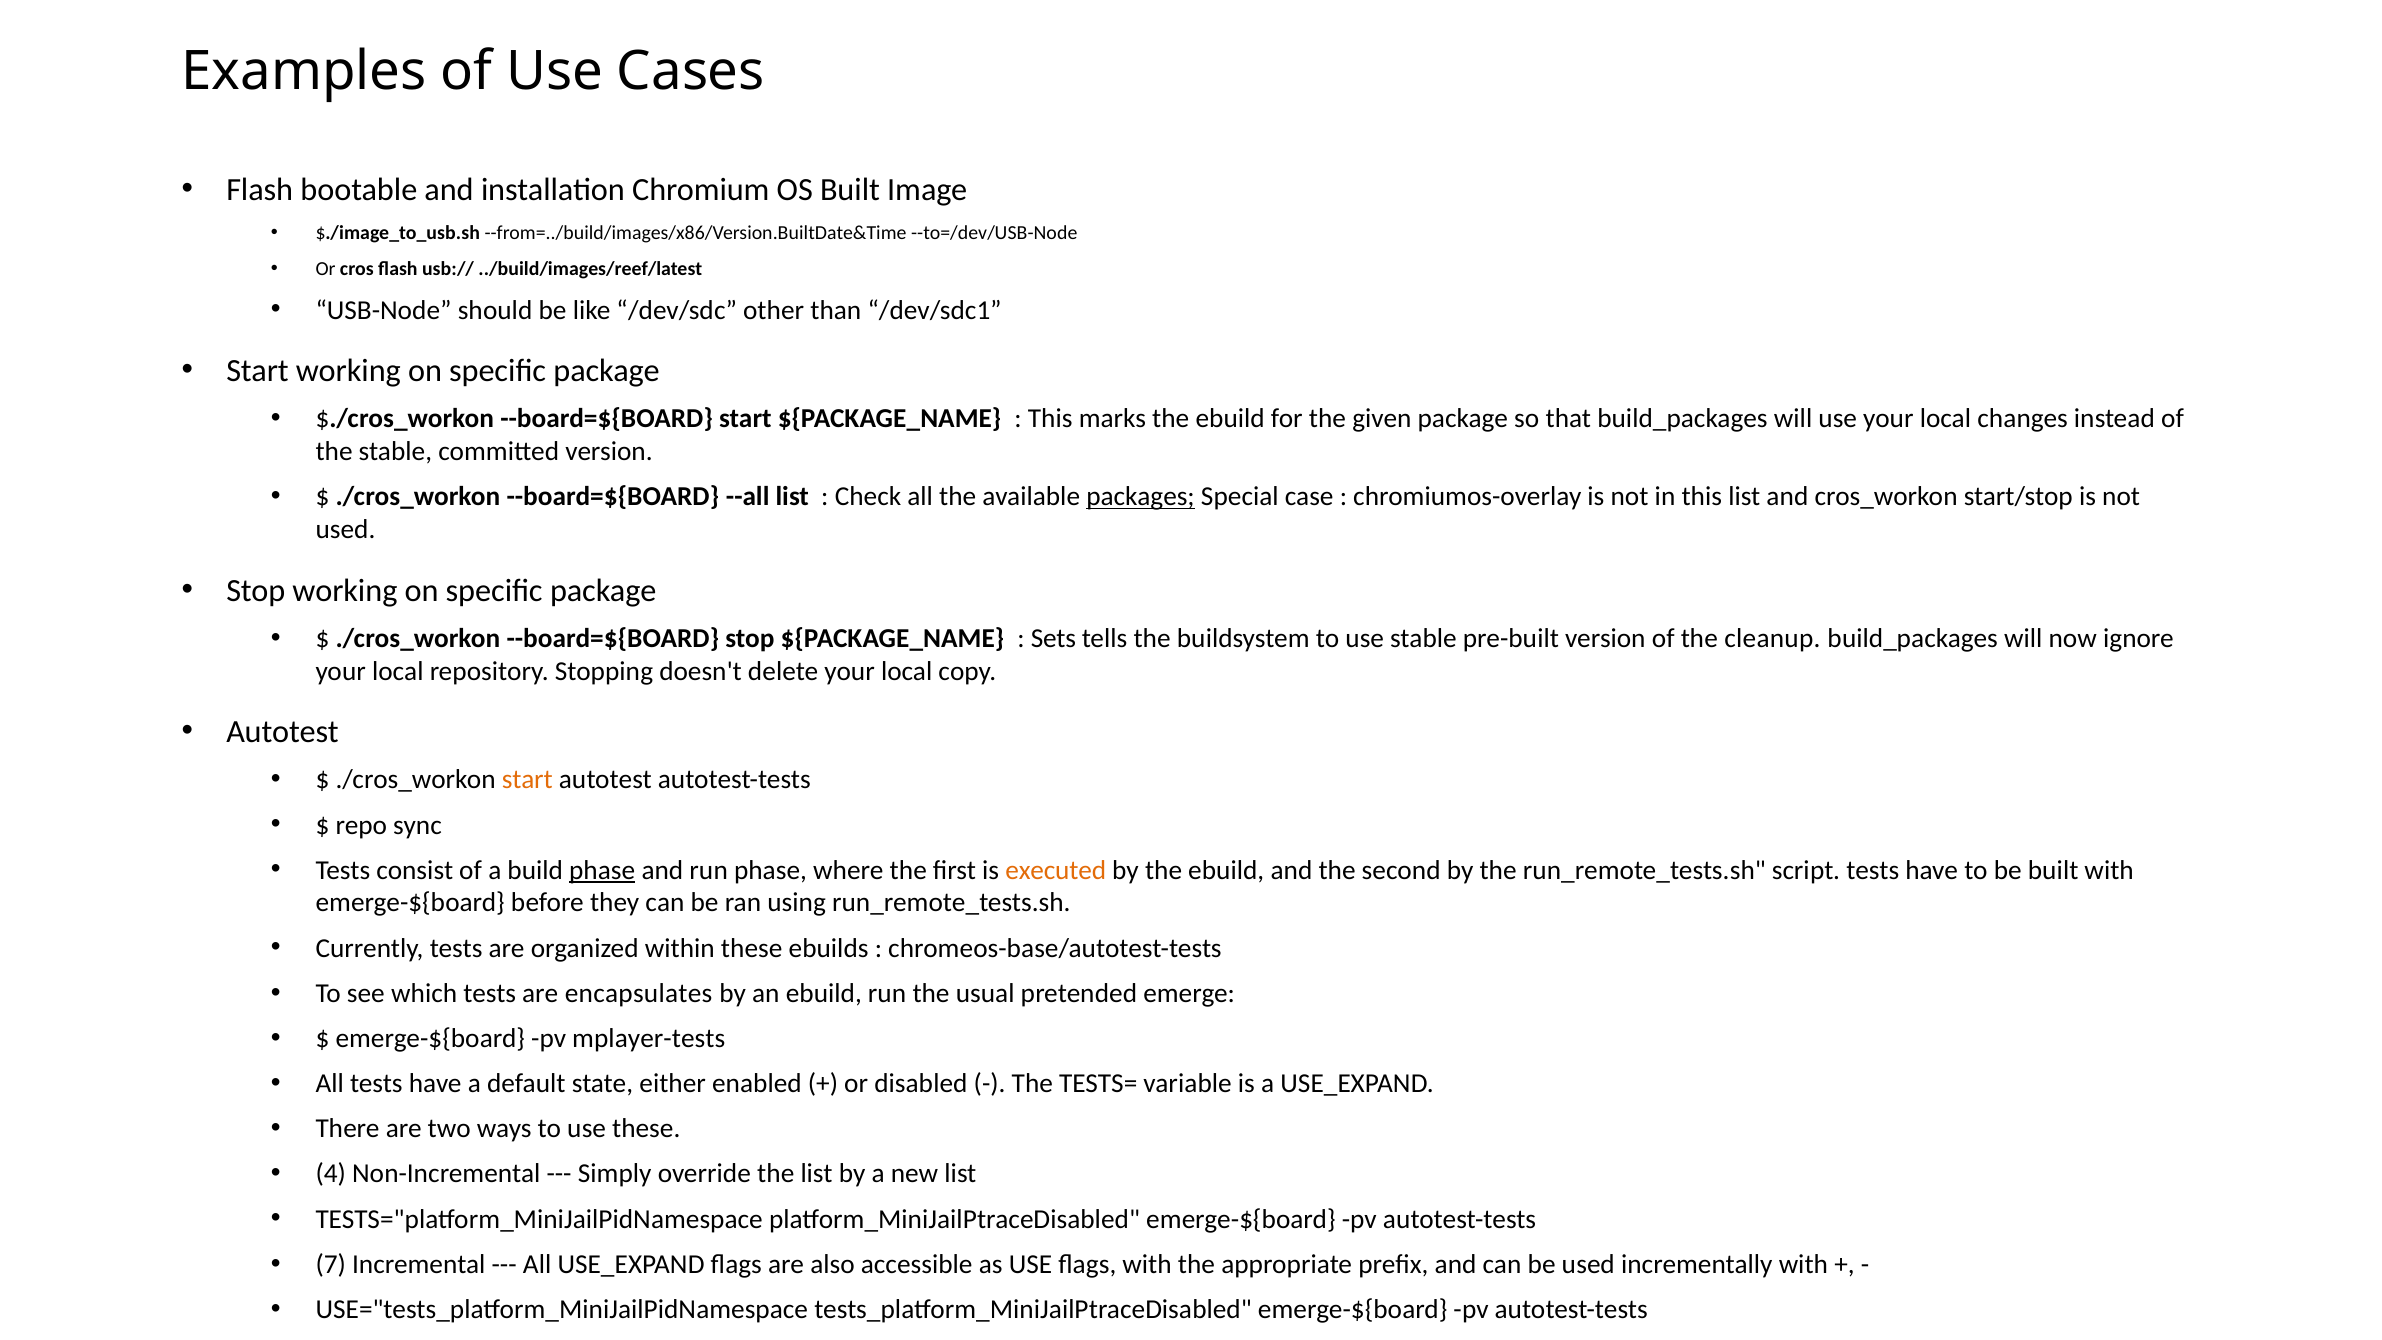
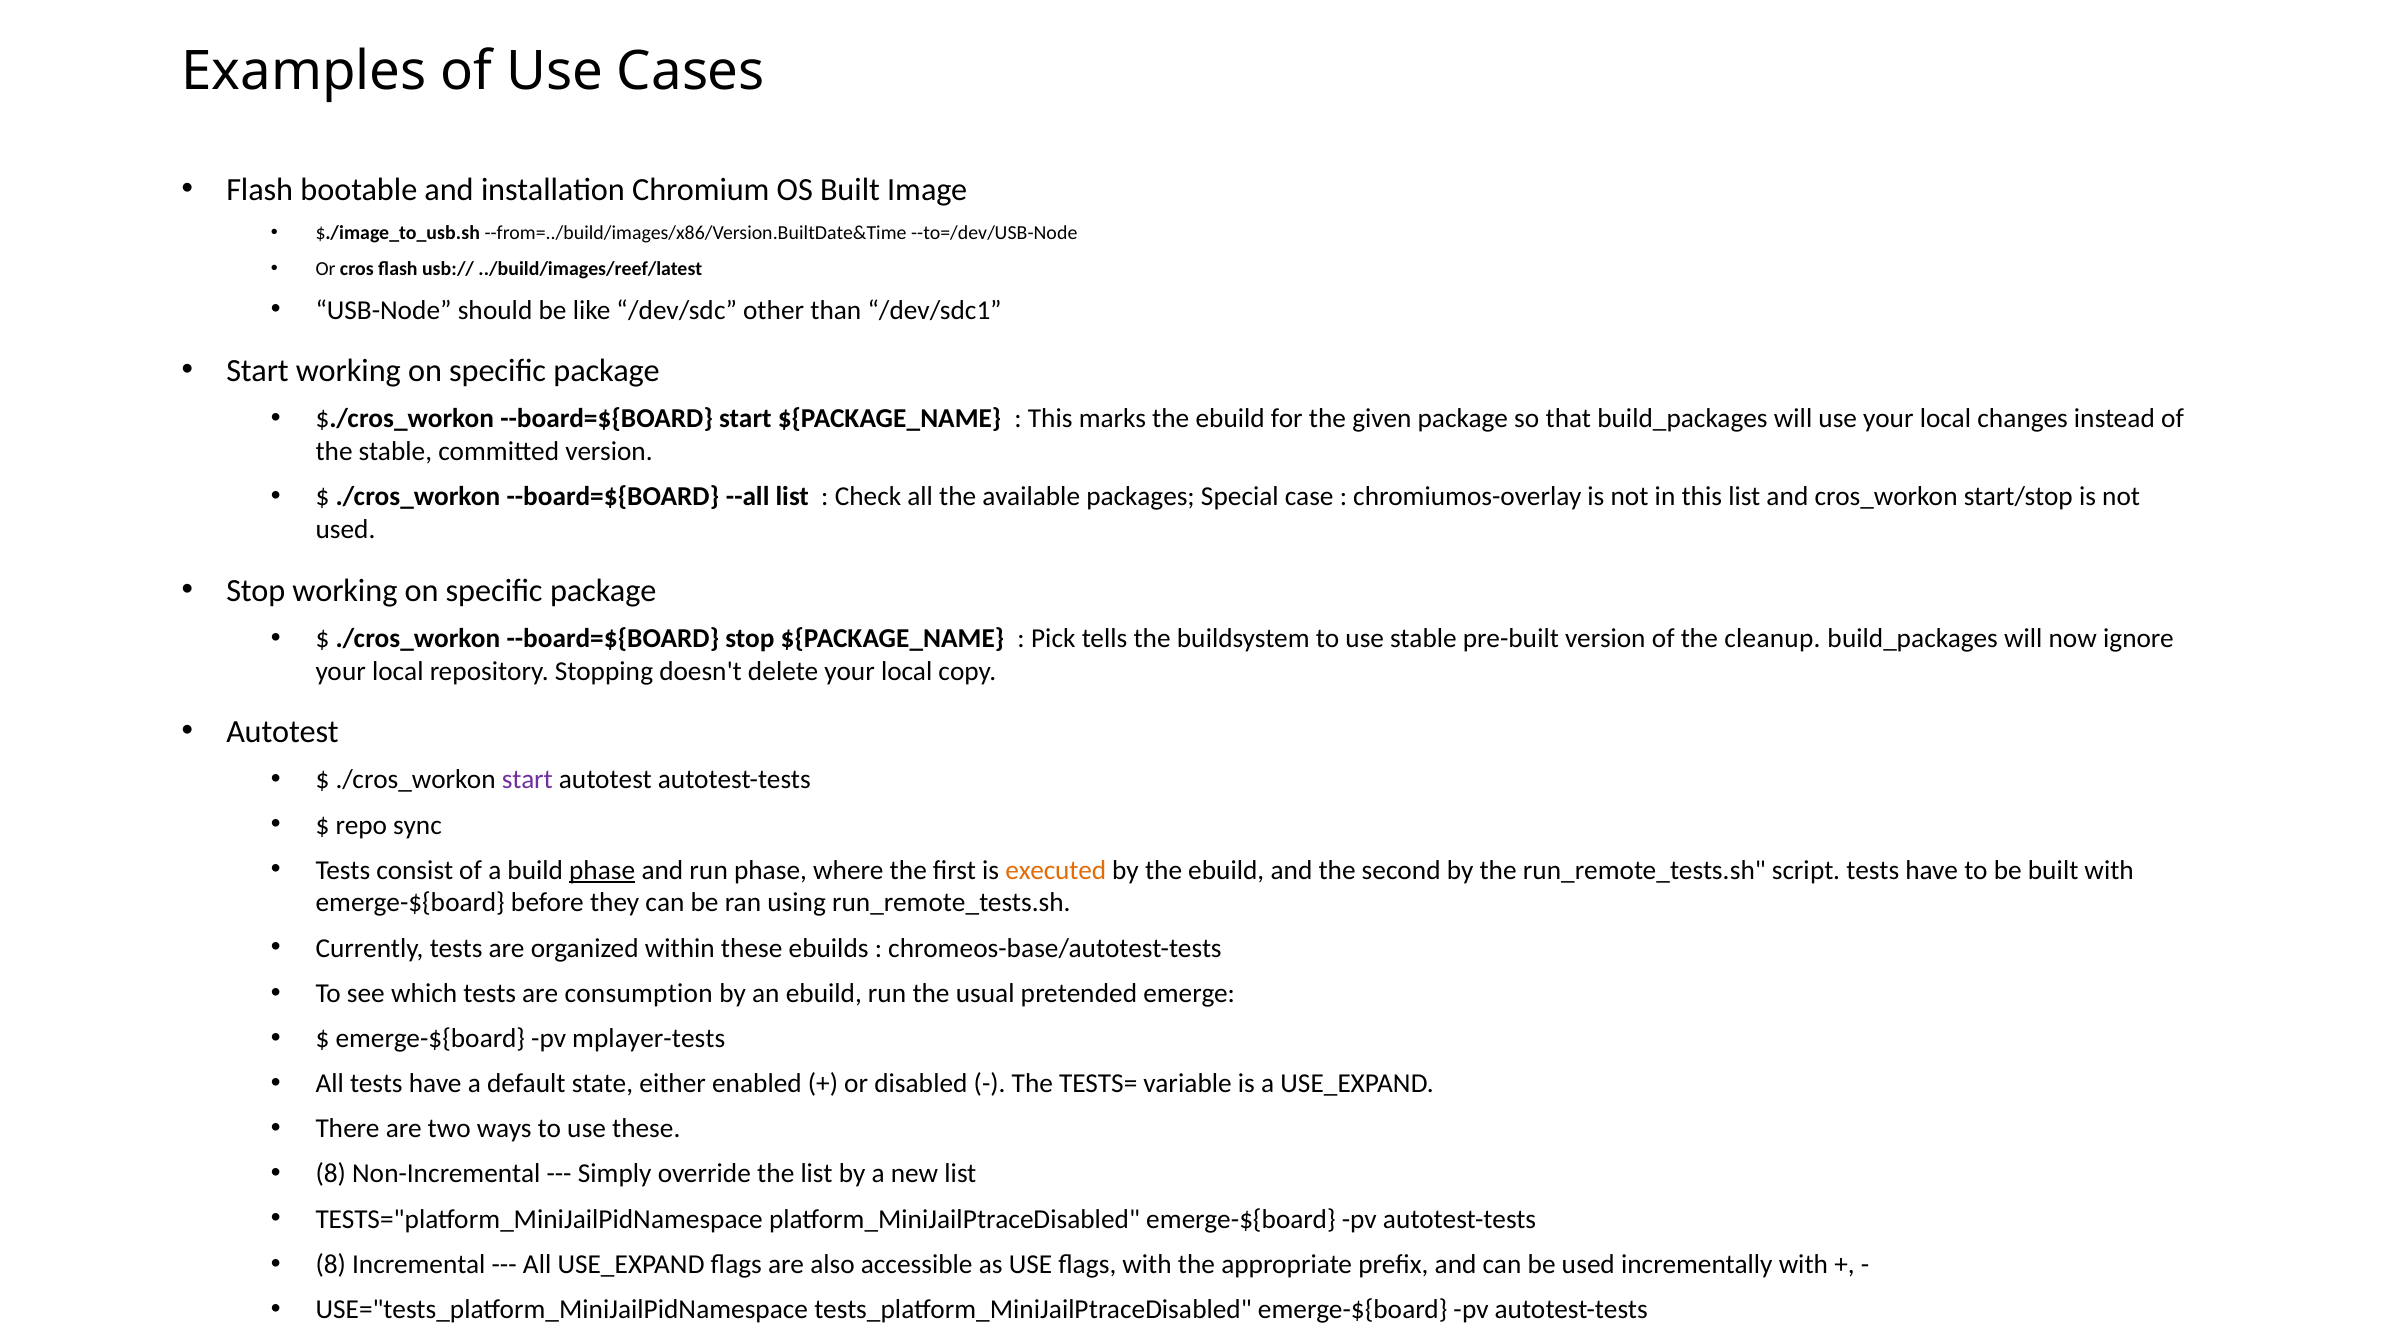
packages underline: present -> none
Sets: Sets -> Pick
start at (527, 780) colour: orange -> purple
encapsulates: encapsulates -> consumption
4 at (331, 1174): 4 -> 8
7 at (331, 1264): 7 -> 8
